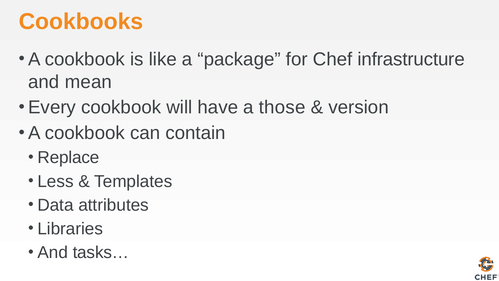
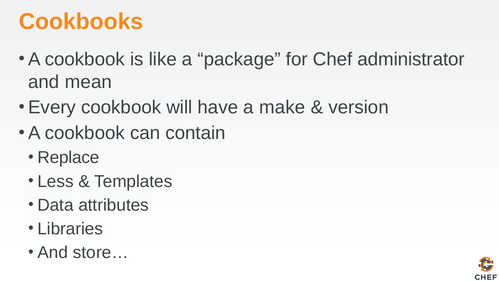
infrastructure: infrastructure -> administrator
those: those -> make
tasks…: tasks… -> store…
